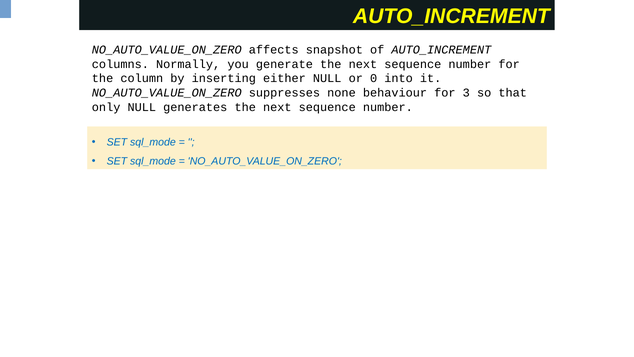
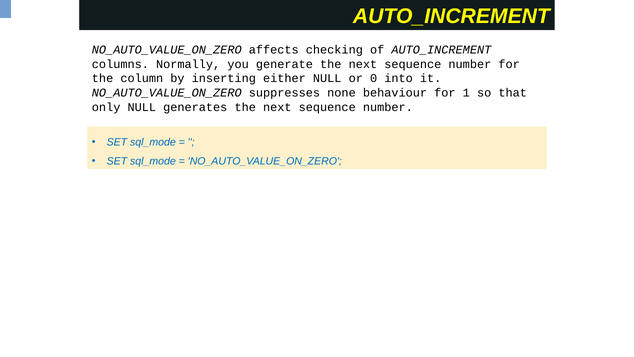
snapshot: snapshot -> checking
3: 3 -> 1
